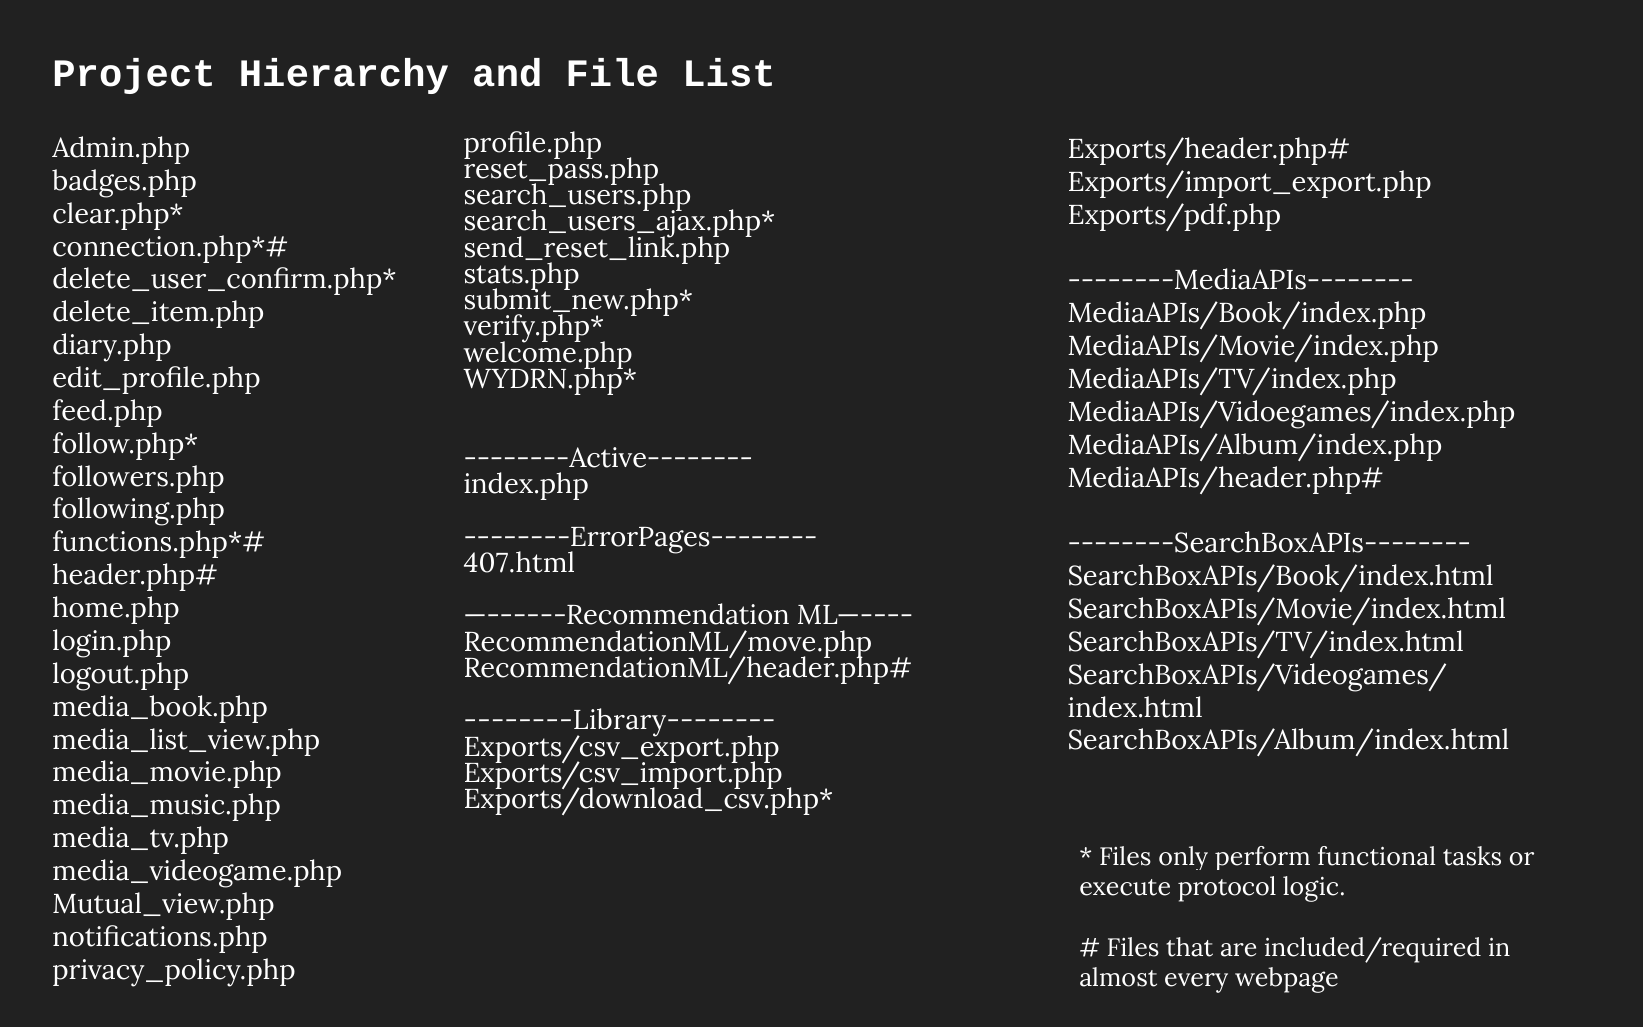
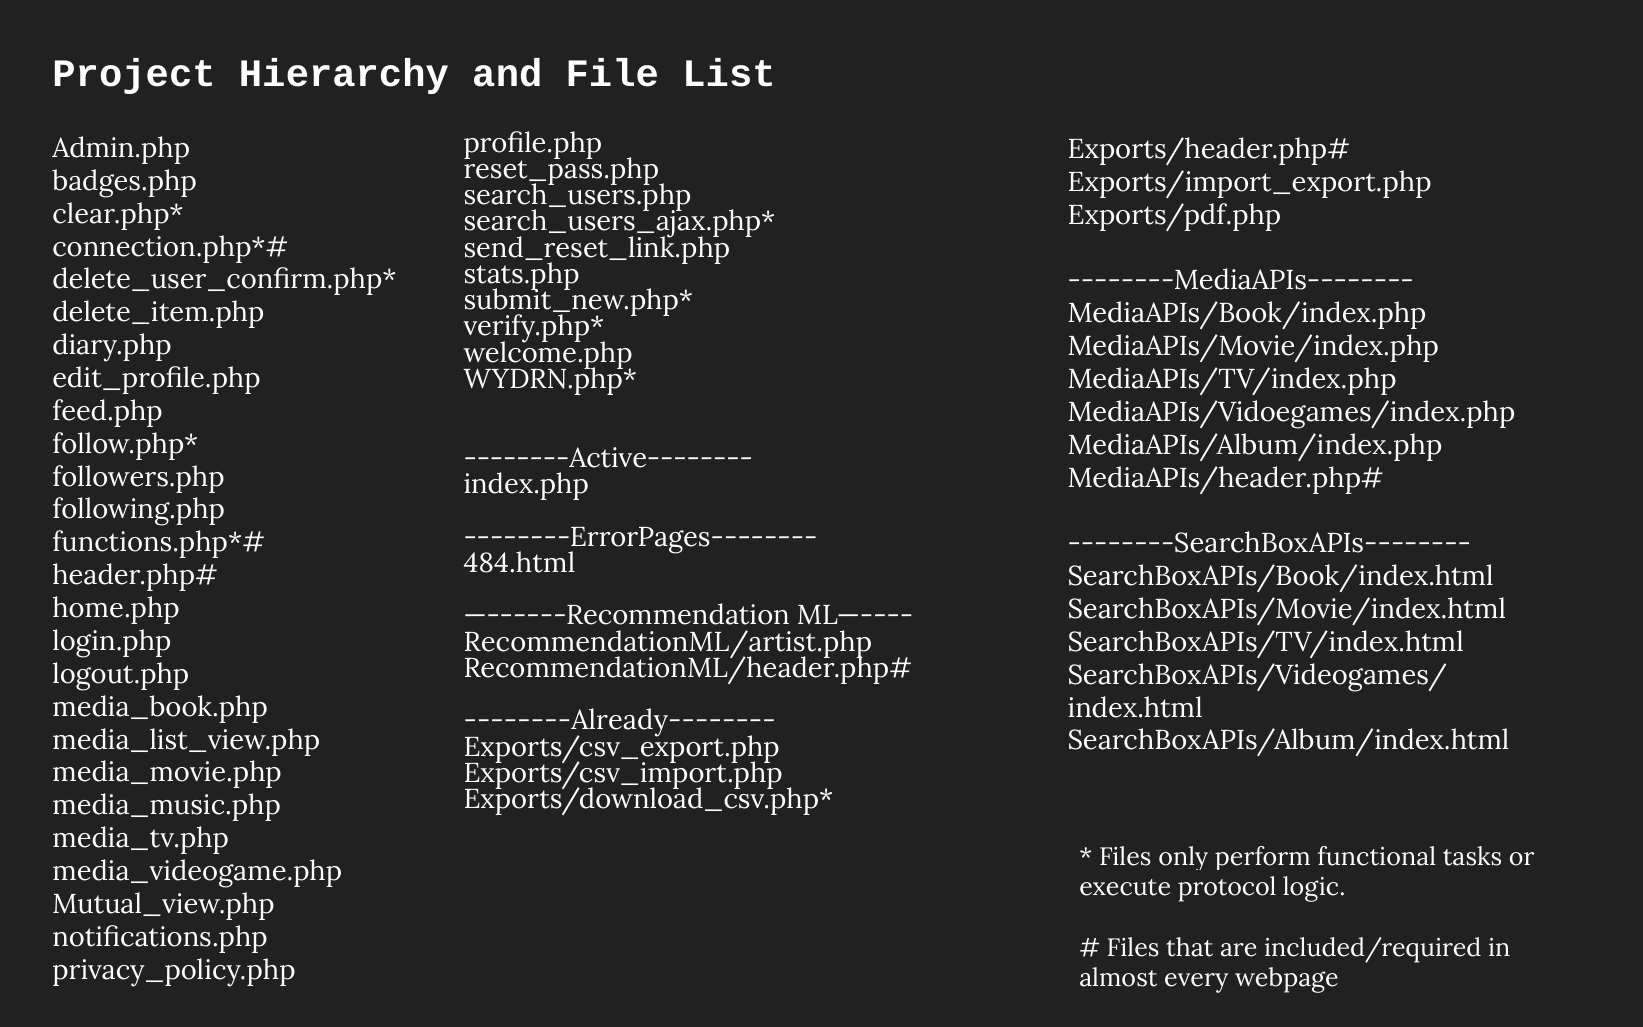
407.html: 407.html -> 484.html
RecommendationML/move.php: RecommendationML/move.php -> RecommendationML/artist.php
--------Library--------: --------Library-------- -> --------Already--------
